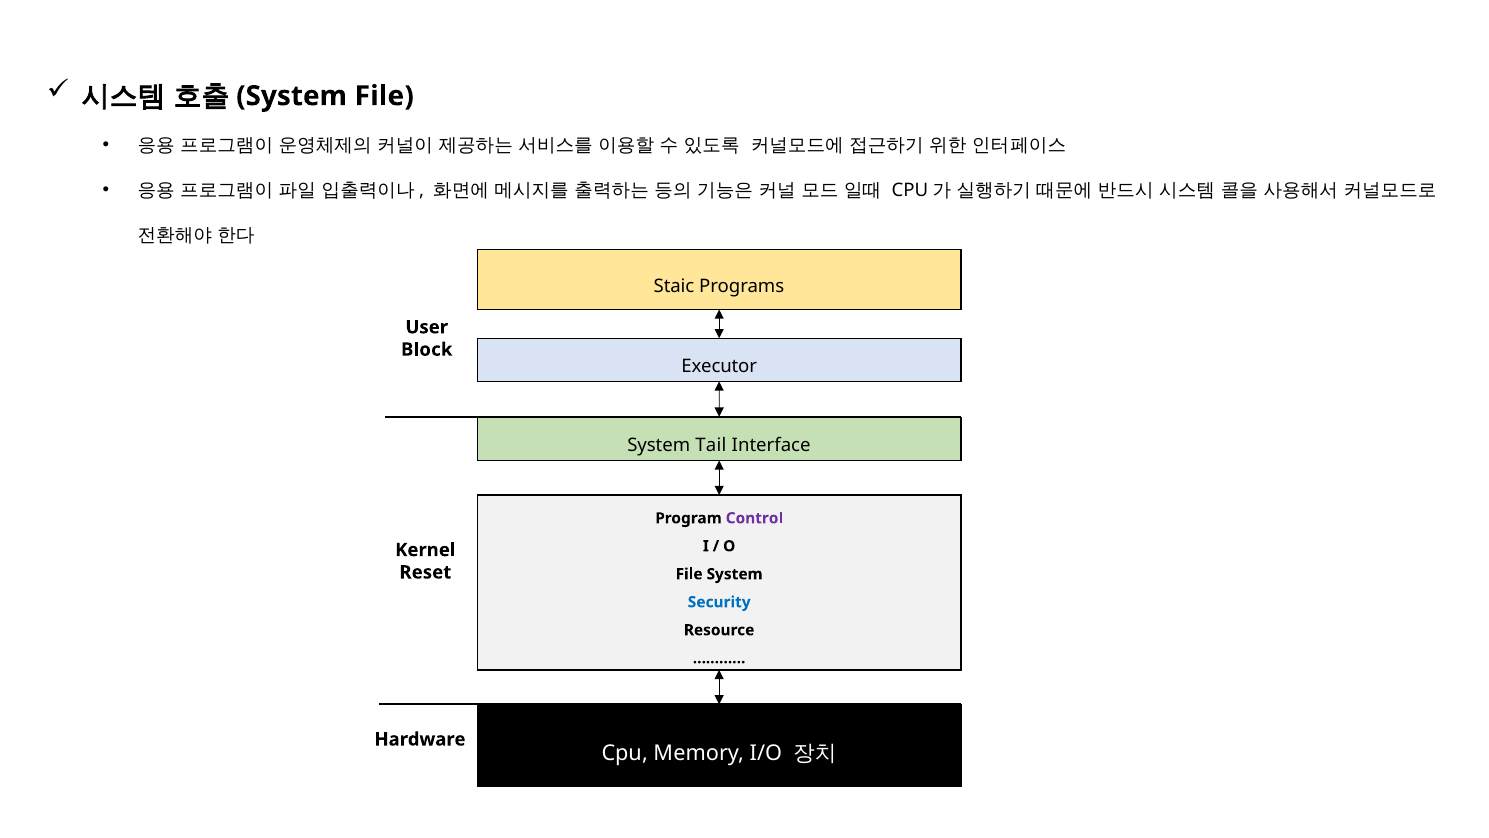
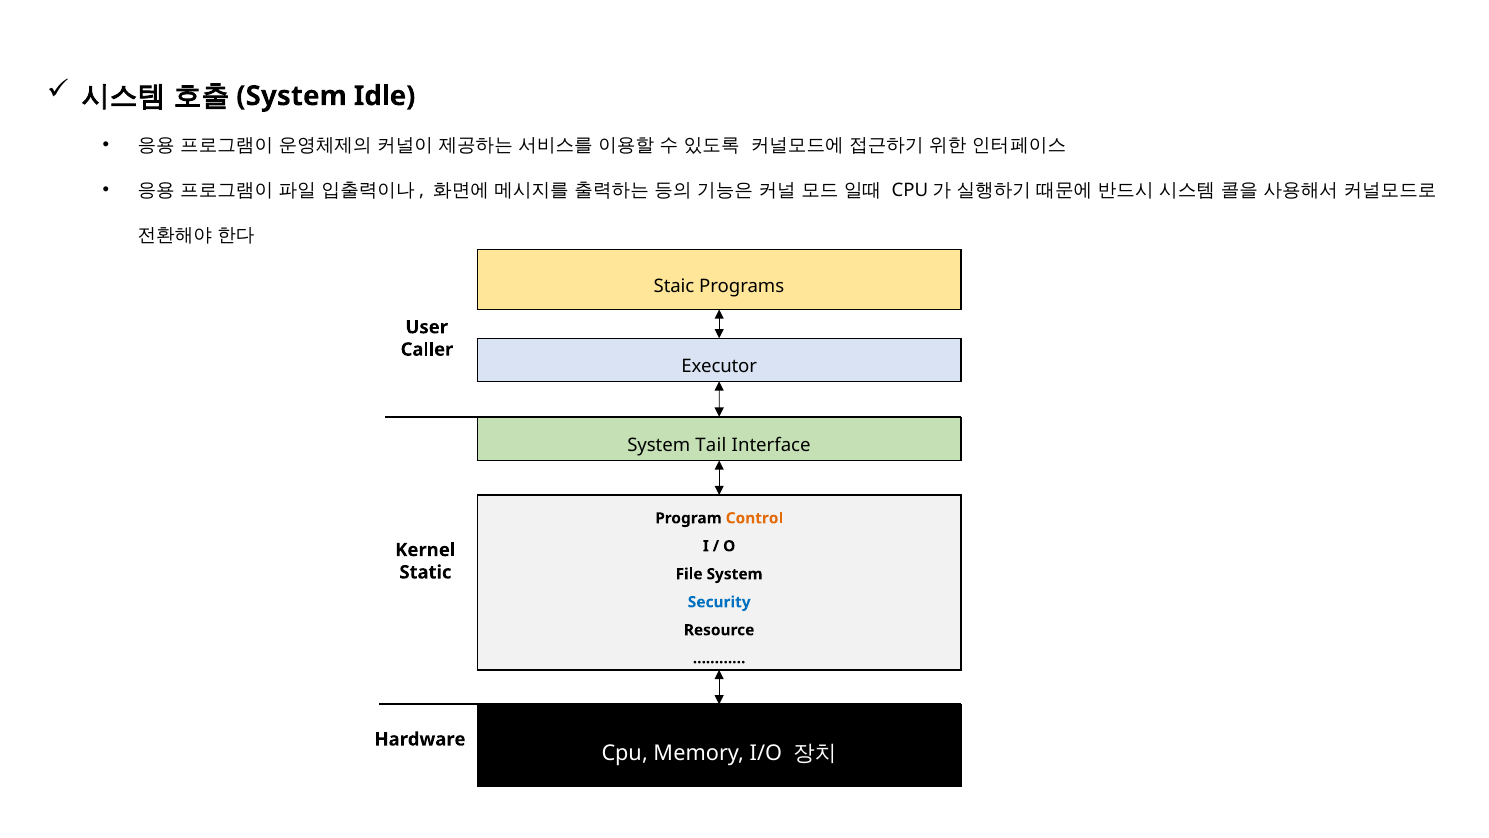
System File: File -> Idle
Block: Block -> Caller
Control colour: purple -> orange
Reset: Reset -> Static
